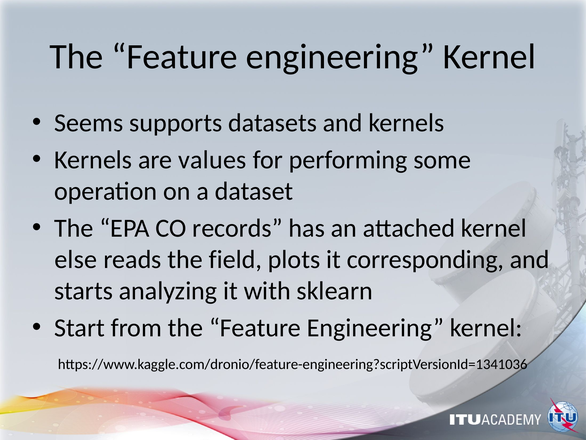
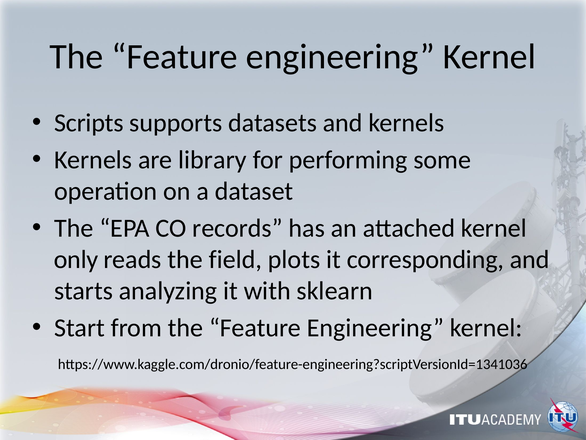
Seems: Seems -> Scripts
values: values -> library
else: else -> only
